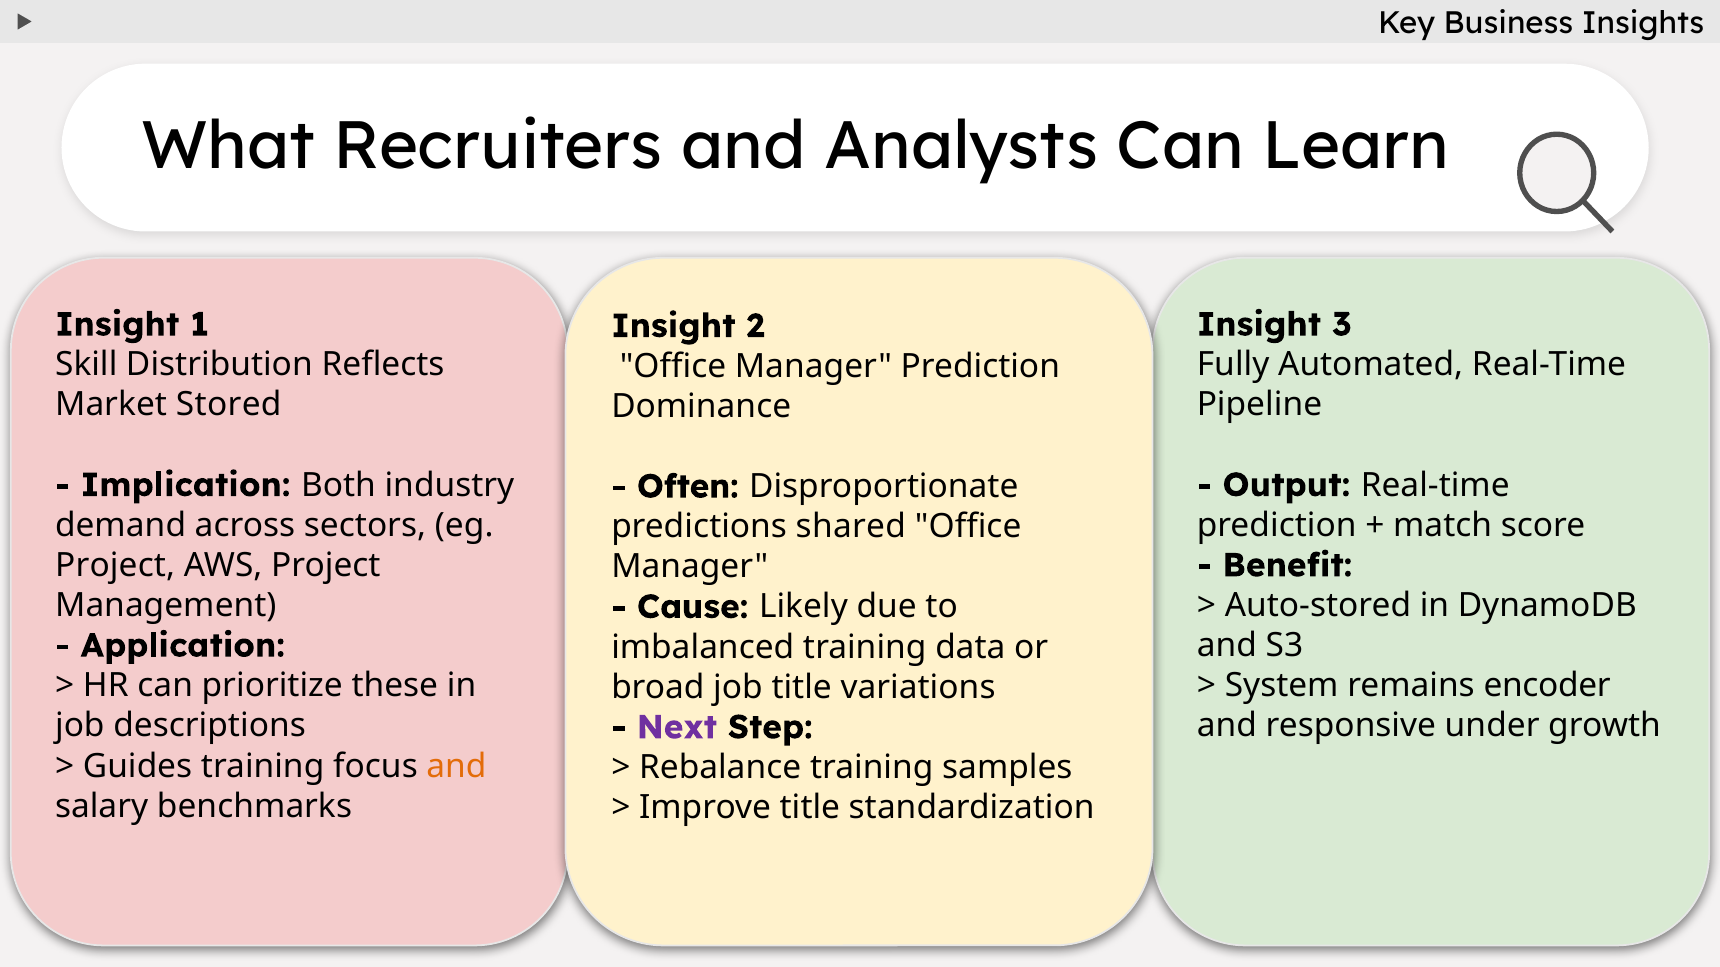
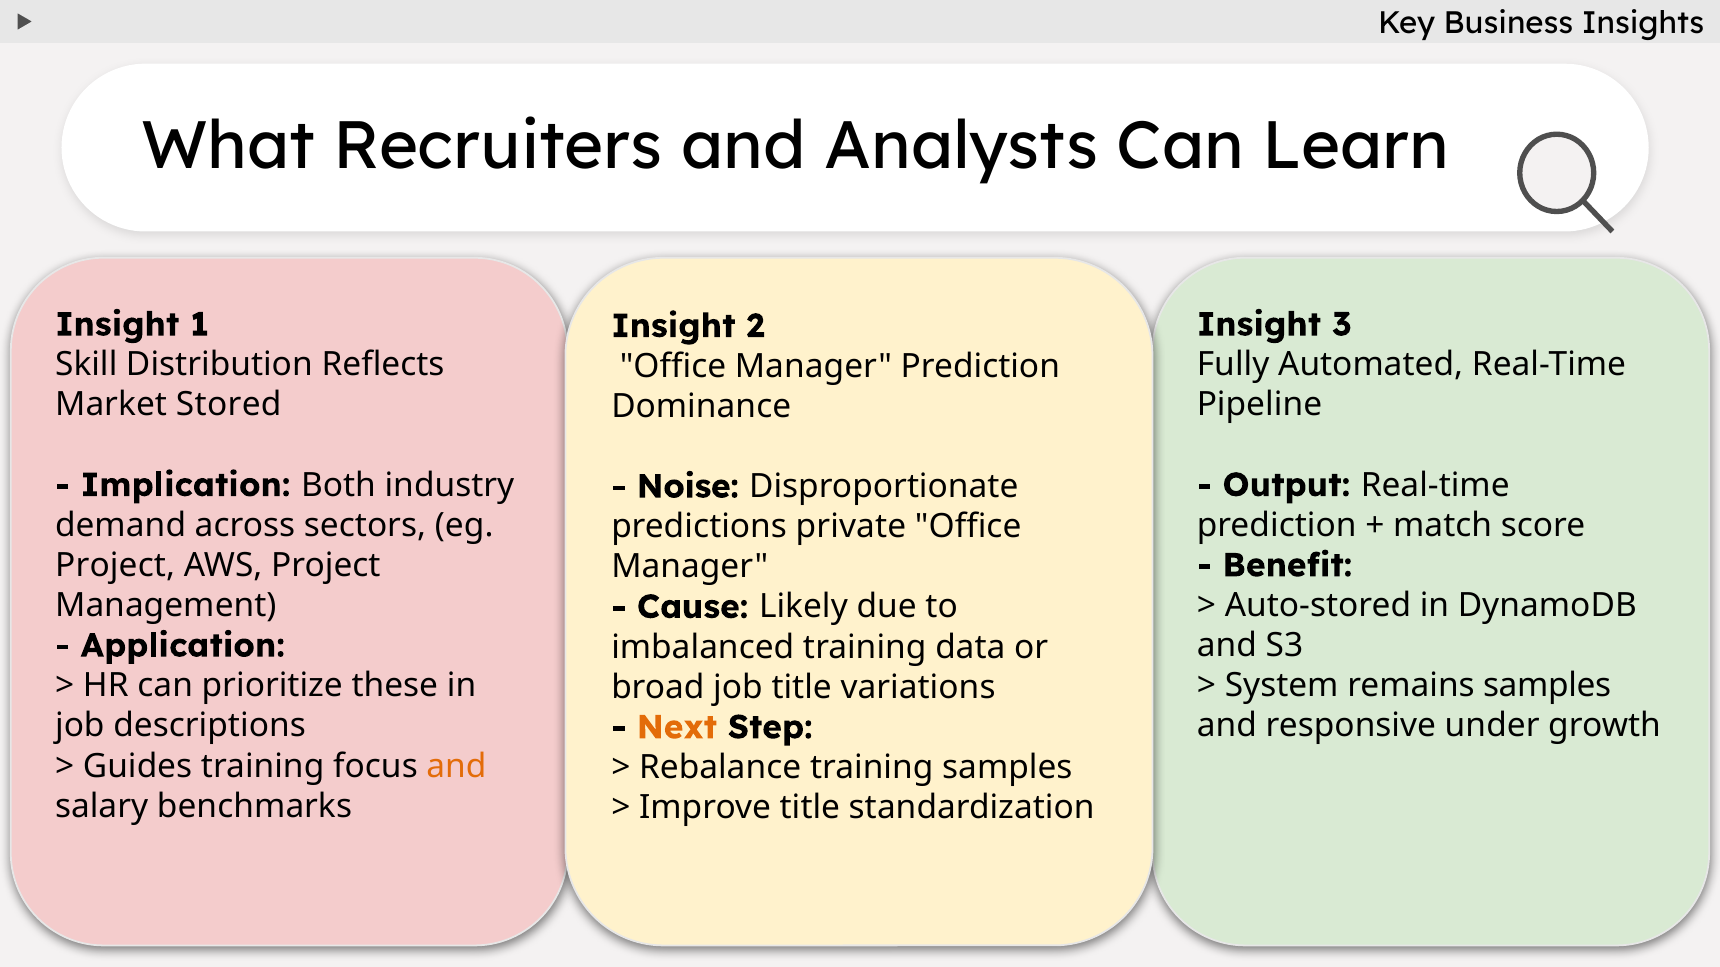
Often: Often -> Noise
shared: shared -> private
remains encoder: encoder -> samples
Next colour: purple -> orange
